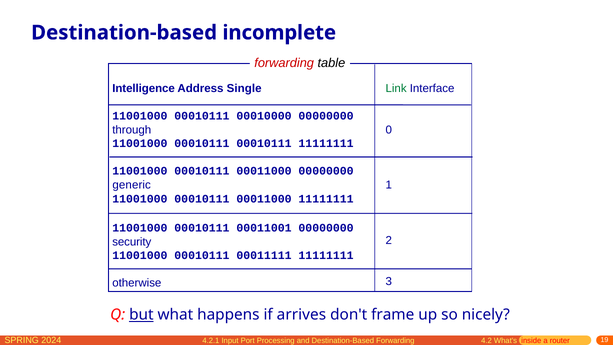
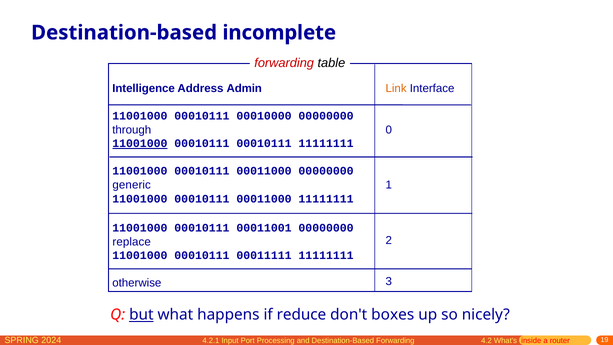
Single: Single -> Admin
Link colour: green -> orange
11001000 at (140, 143) underline: none -> present
security: security -> replace
arrives: arrives -> reduce
frame: frame -> boxes
